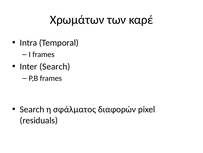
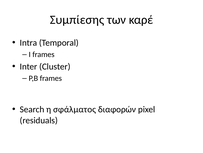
Χρωμάτων: Χρωμάτων -> Συμπίεσης
Inter Search: Search -> Cluster
